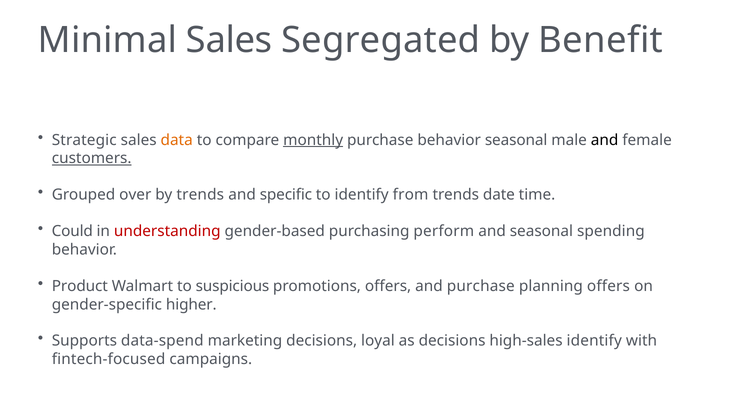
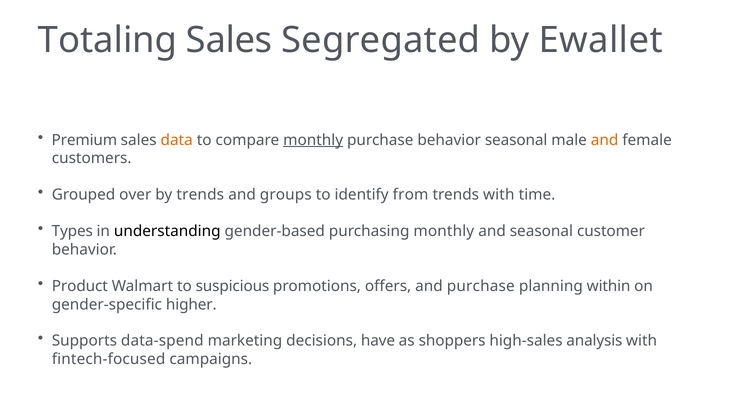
Minimal: Minimal -> Totaling
Benefit: Benefit -> Ewallet
Strategic: Strategic -> Premium
and at (605, 140) colour: black -> orange
customers underline: present -> none
specific: specific -> groups
trends date: date -> with
Could: Could -> Types
understanding colour: red -> black
purchasing perform: perform -> monthly
spending: spending -> customer
planning offers: offers -> within
loyal: loyal -> have
as decisions: decisions -> shoppers
high-sales identify: identify -> analysis
